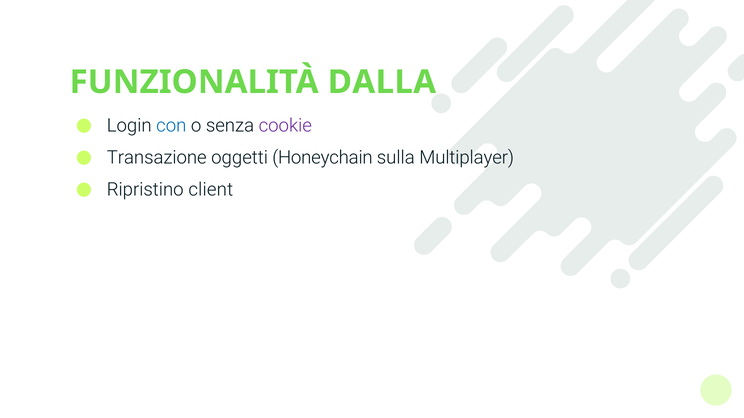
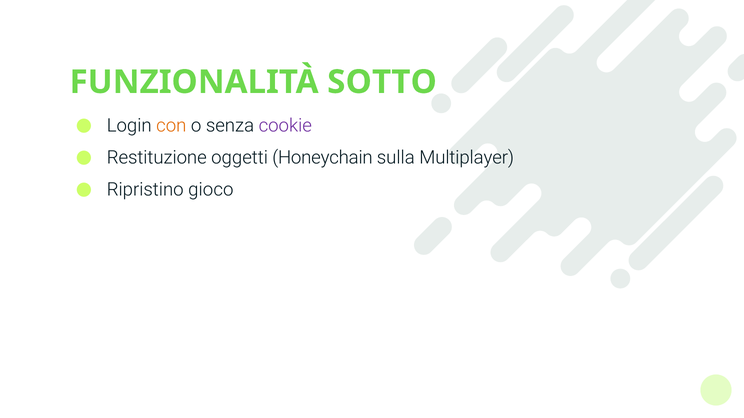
DALLA: DALLA -> SOTTO
con colour: blue -> orange
Transazione: Transazione -> Restituzione
client: client -> gioco
